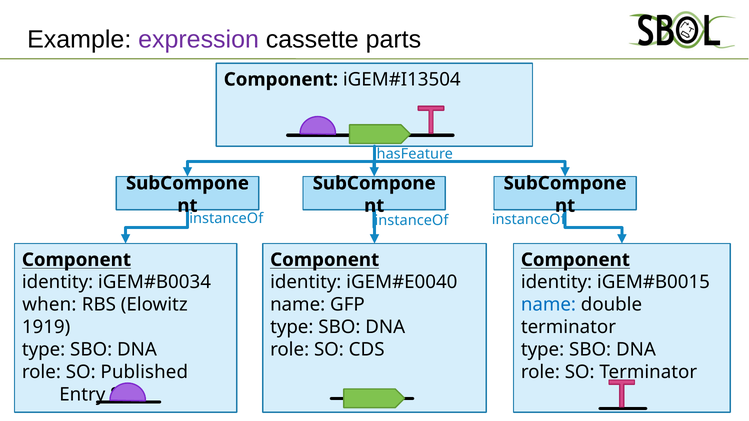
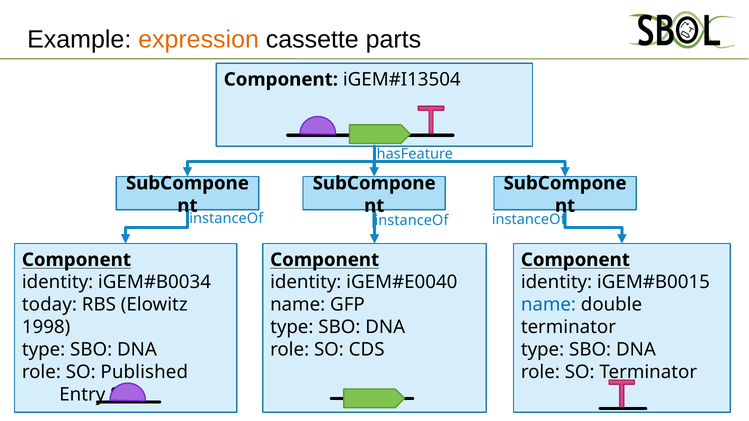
expression colour: purple -> orange
when: when -> today
1919: 1919 -> 1998
